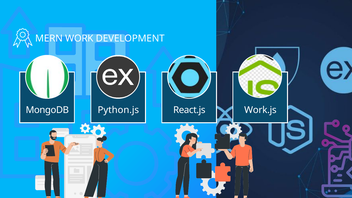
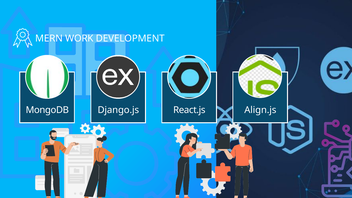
Python.js: Python.js -> Django.js
Work.js: Work.js -> Align.js
